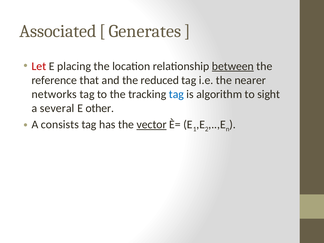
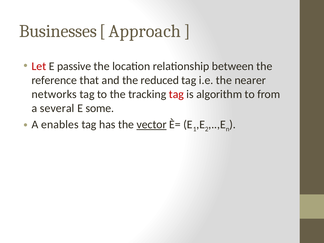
Associated: Associated -> Businesses
Generates: Generates -> Approach
placing: placing -> passive
between underline: present -> none
tag at (176, 94) colour: blue -> red
sight: sight -> from
other: other -> some
consists: consists -> enables
